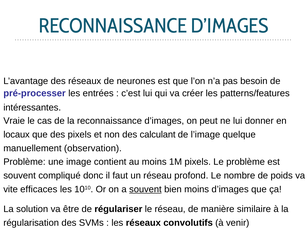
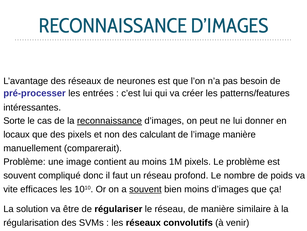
Vraie: Vraie -> Sorte
reconnaissance at (109, 121) underline: none -> present
l’image quelque: quelque -> manière
observation: observation -> comparerait
